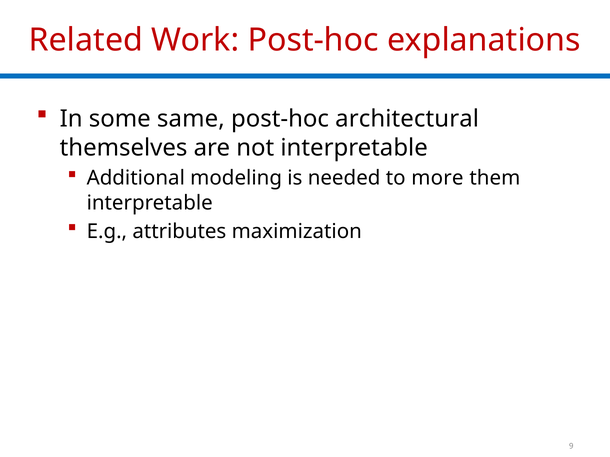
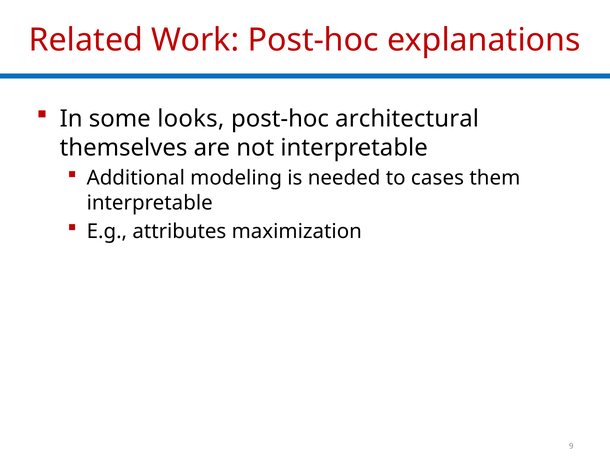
same: same -> looks
more: more -> cases
